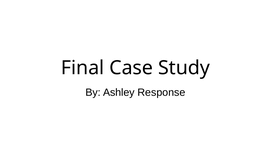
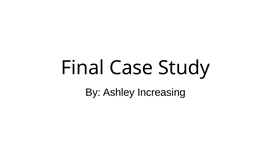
Response: Response -> Increasing
